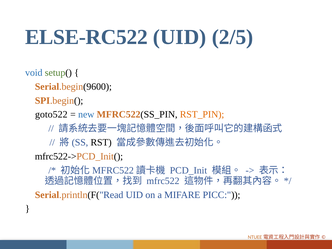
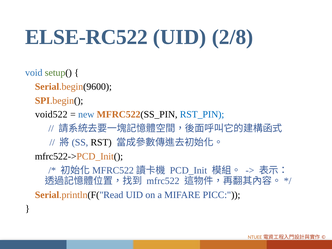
2/5: 2/5 -> 2/8
goto522: goto522 -> void522
RST_PIN colour: orange -> blue
